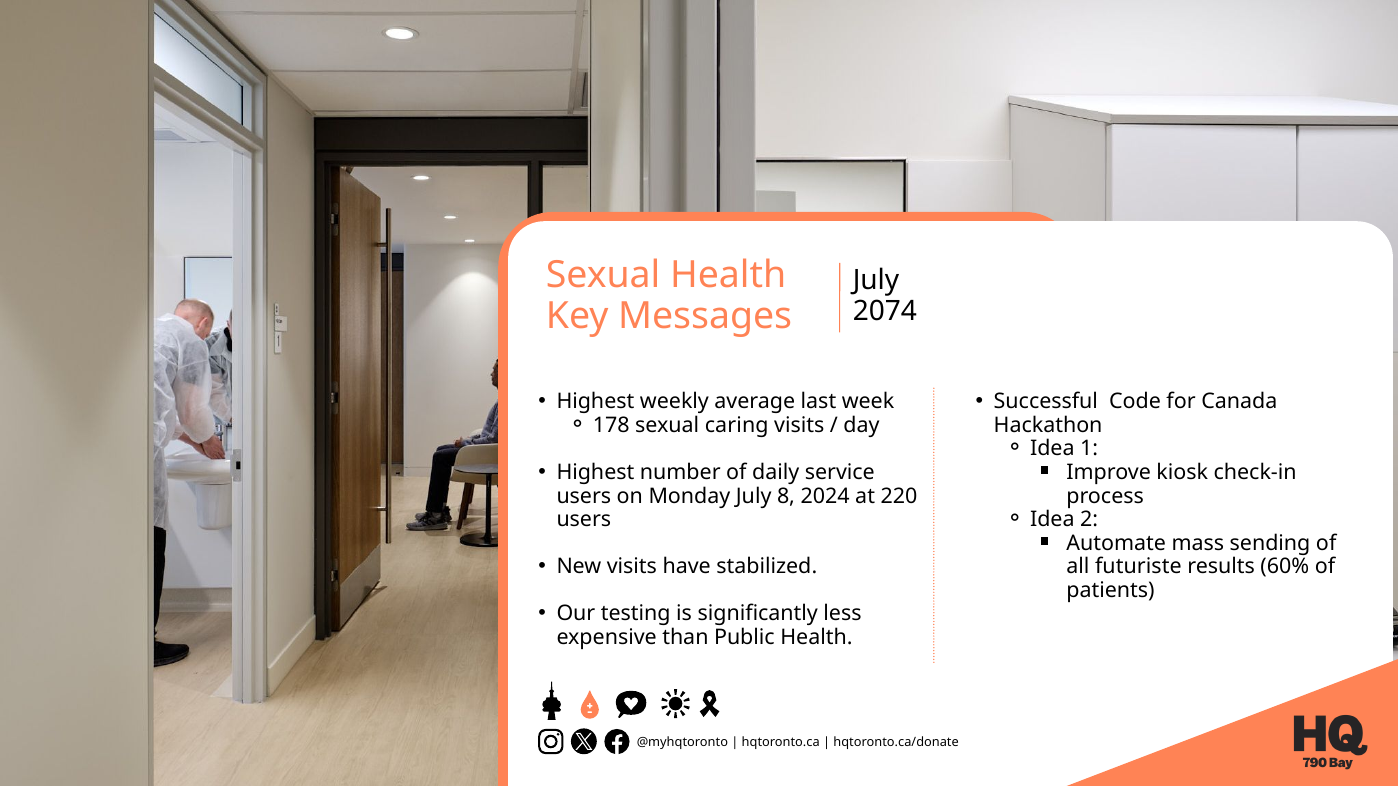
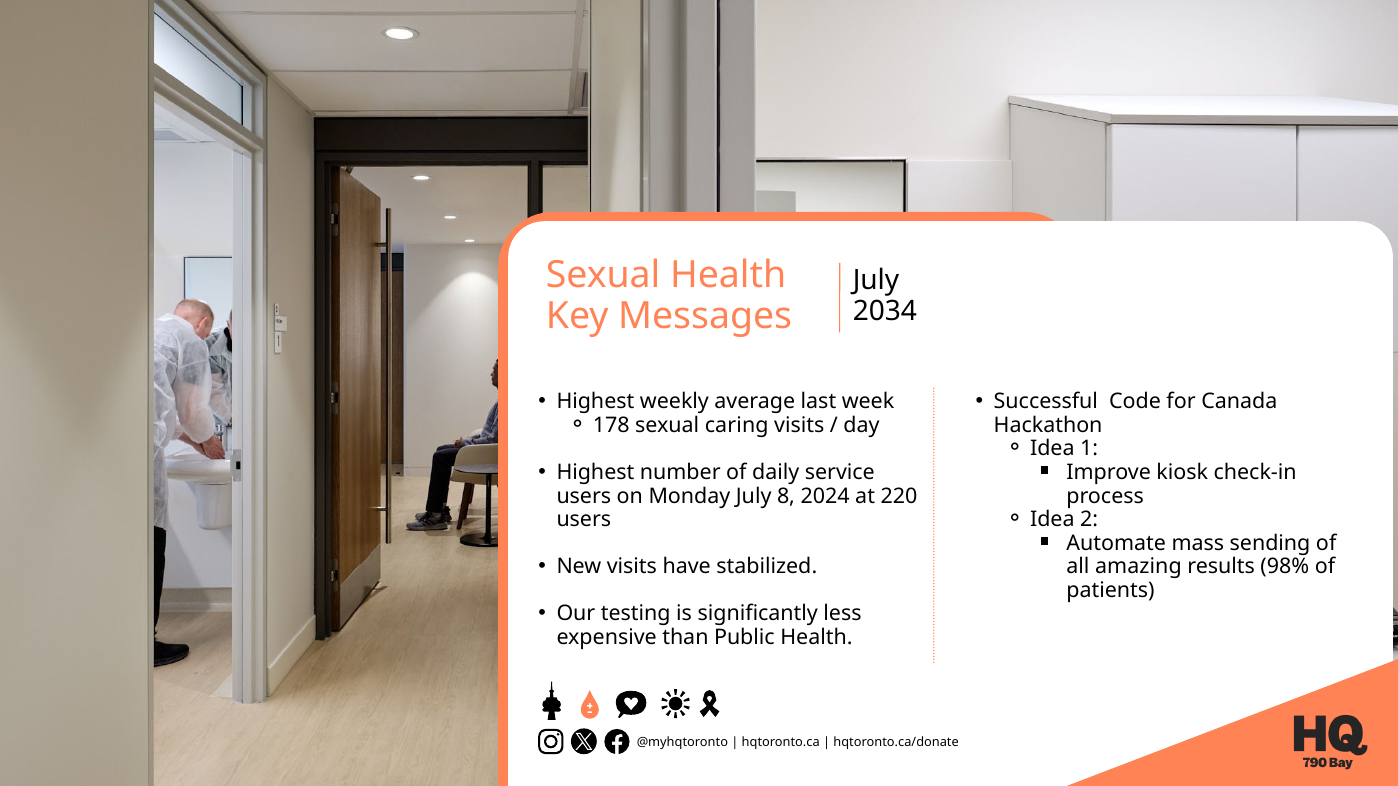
2074: 2074 -> 2034
futuriste: futuriste -> amazing
60%: 60% -> 98%
